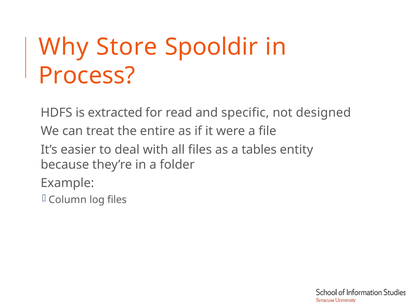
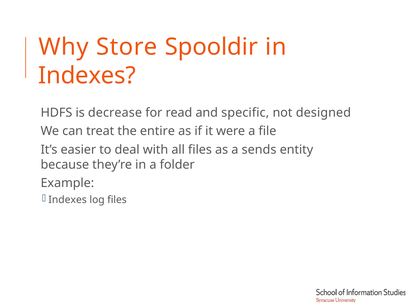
Process at (87, 76): Process -> Indexes
extracted: extracted -> decrease
tables: tables -> sends
Column at (68, 200): Column -> Indexes
